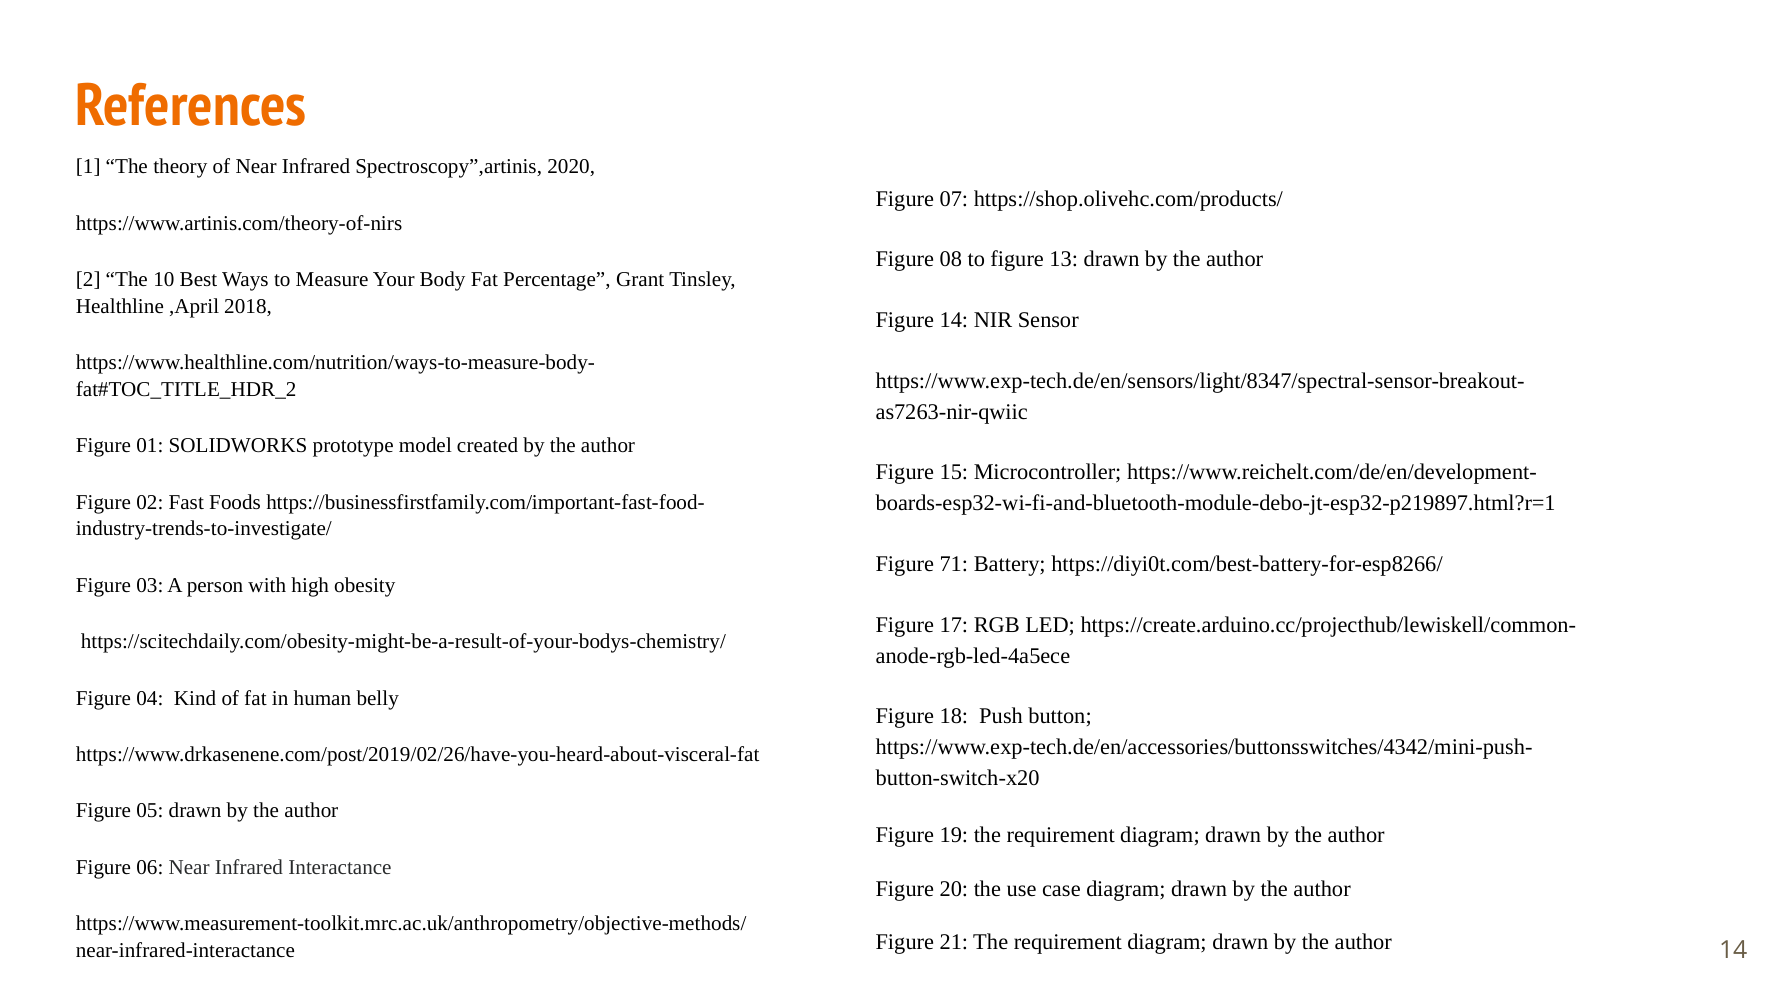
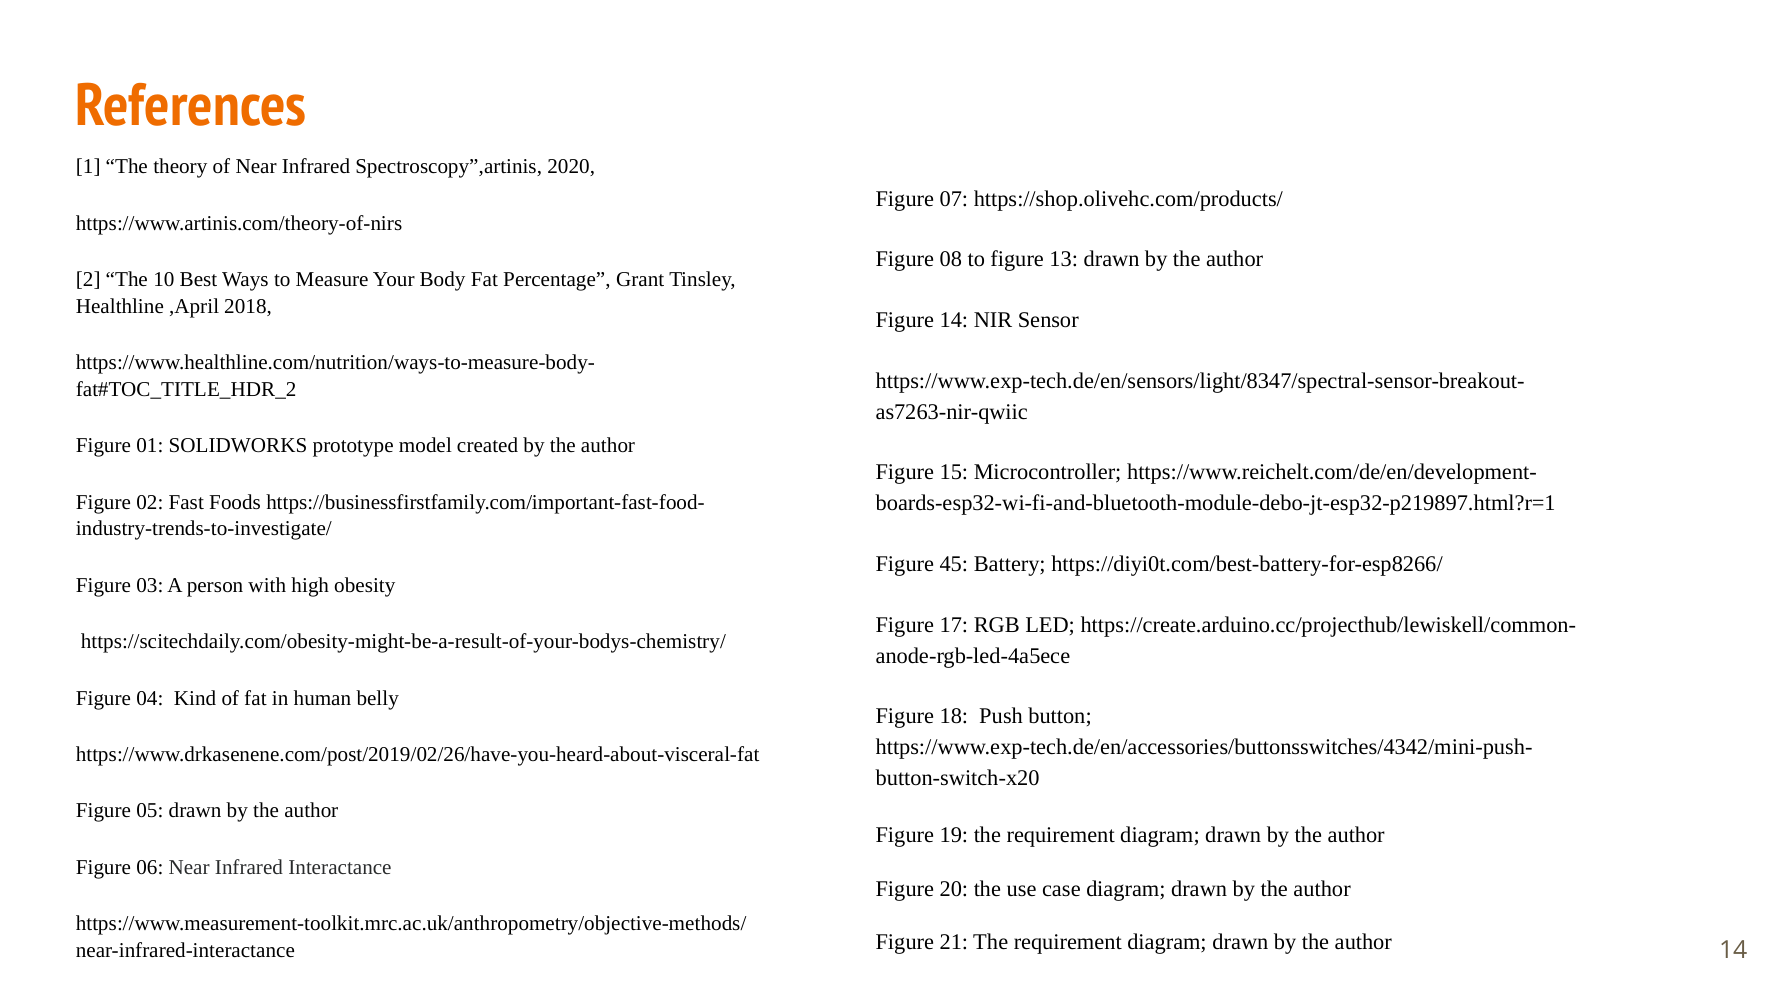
71: 71 -> 45
